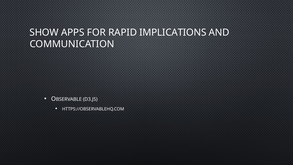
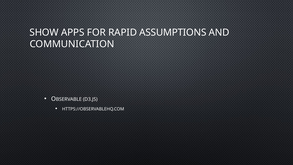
IMPLICATIONS: IMPLICATIONS -> ASSUMPTIONS
